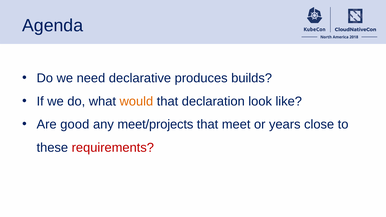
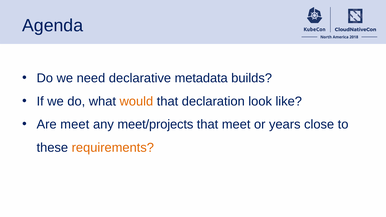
produces: produces -> metadata
Are good: good -> meet
requirements colour: red -> orange
